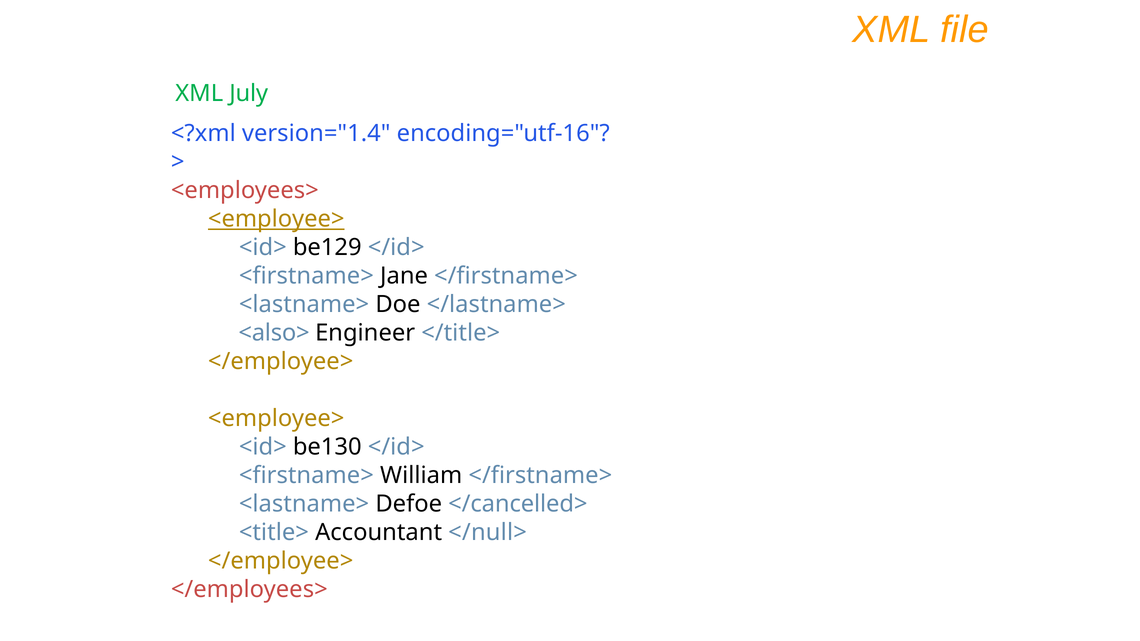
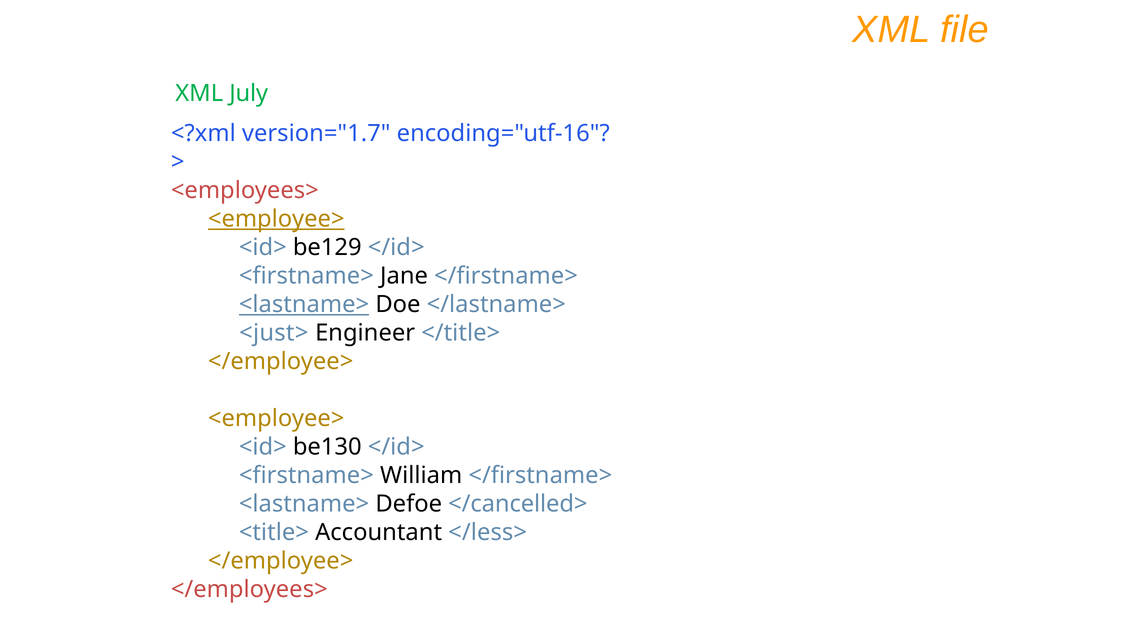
version="1.4: version="1.4 -> version="1.7
<lastname> at (304, 305) underline: none -> present
<also>: <also> -> <just>
</null>: </null> -> </less>
